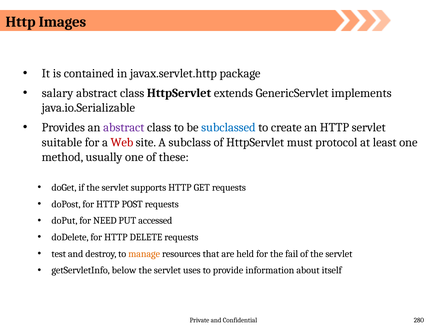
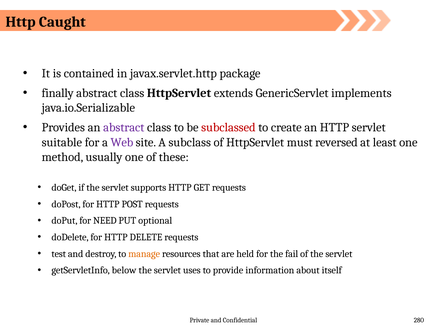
Images: Images -> Caught
salary: salary -> finally
subclassed colour: blue -> red
Web colour: red -> purple
protocol: protocol -> reversed
accessed: accessed -> optional
